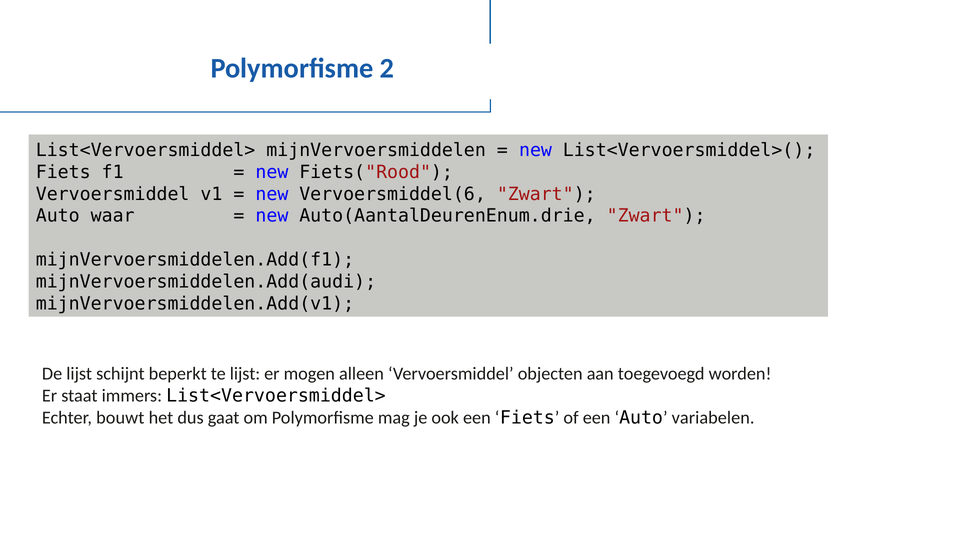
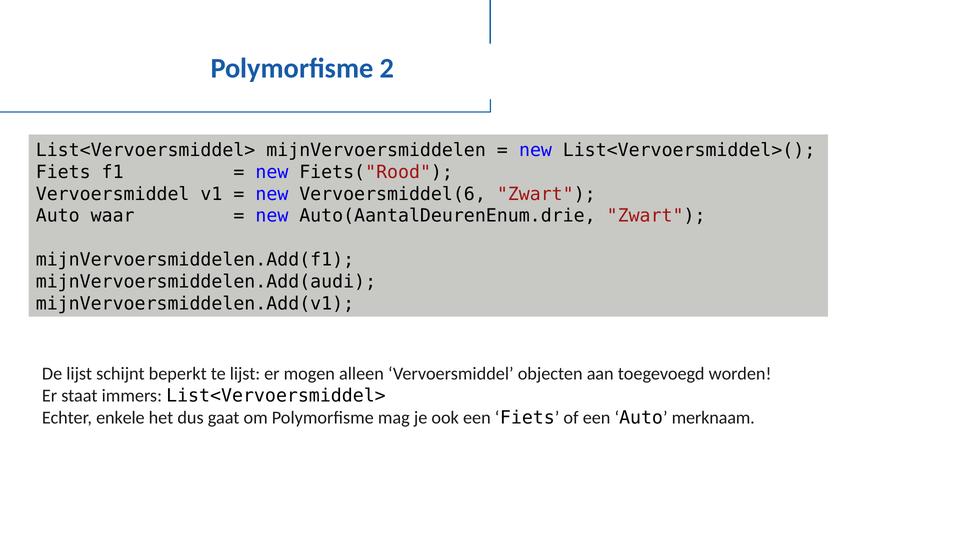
bouwt: bouwt -> enkele
variabelen: variabelen -> merknaam
